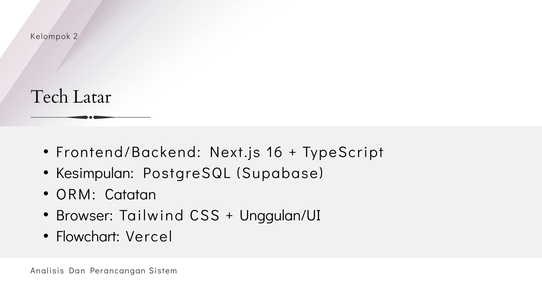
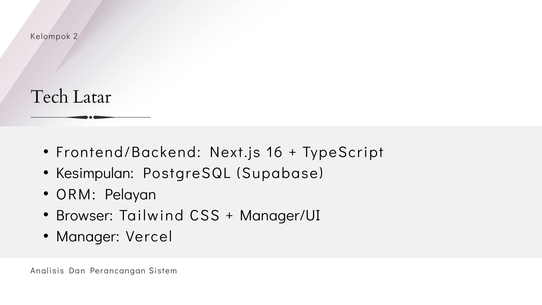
Catatan: Catatan -> Pelayan
Unggulan/UI: Unggulan/UI -> Manager/UI
Flowchart: Flowchart -> Manager
